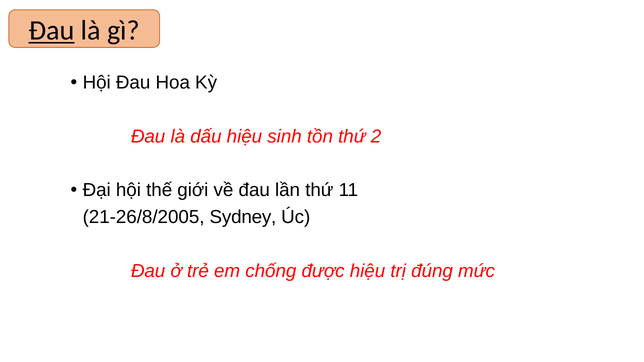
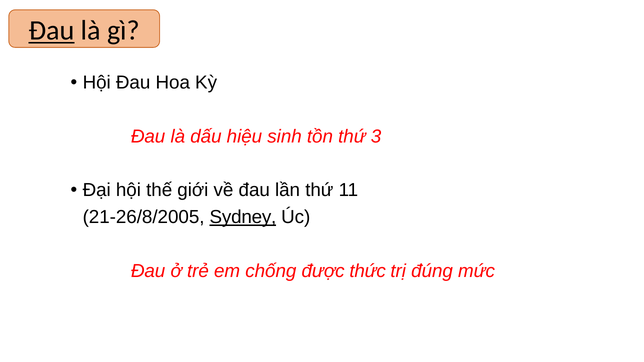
2: 2 -> 3
Sydney underline: none -> present
được hiệu: hiệu -> thức
